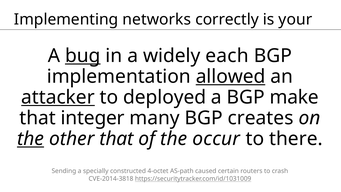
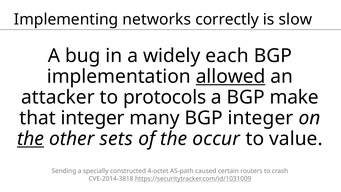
your: your -> slow
bug underline: present -> none
attacker underline: present -> none
deployed: deployed -> protocols
BGP creates: creates -> integer
other that: that -> sets
there: there -> value
